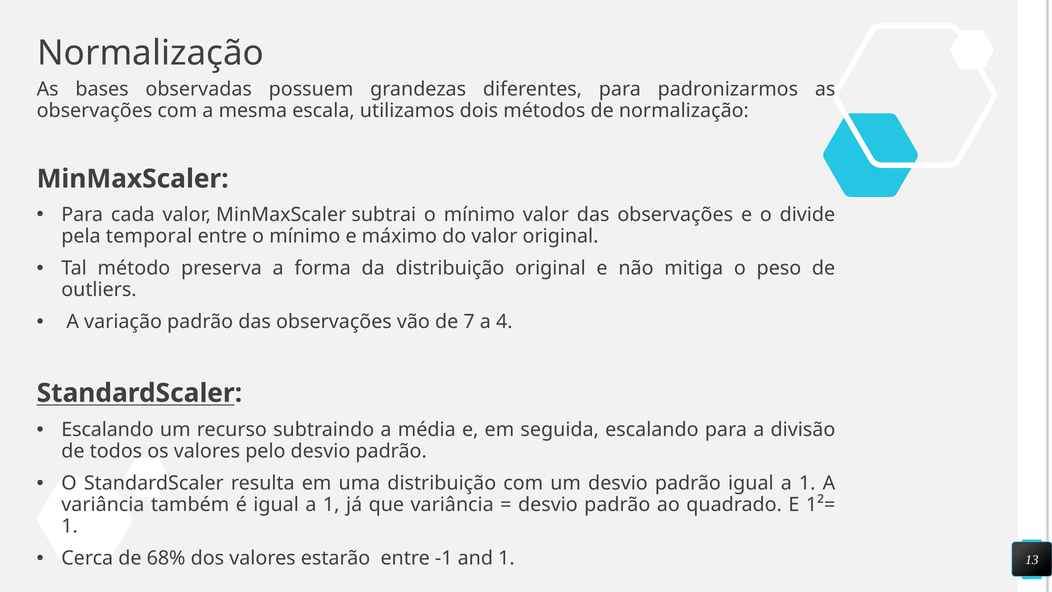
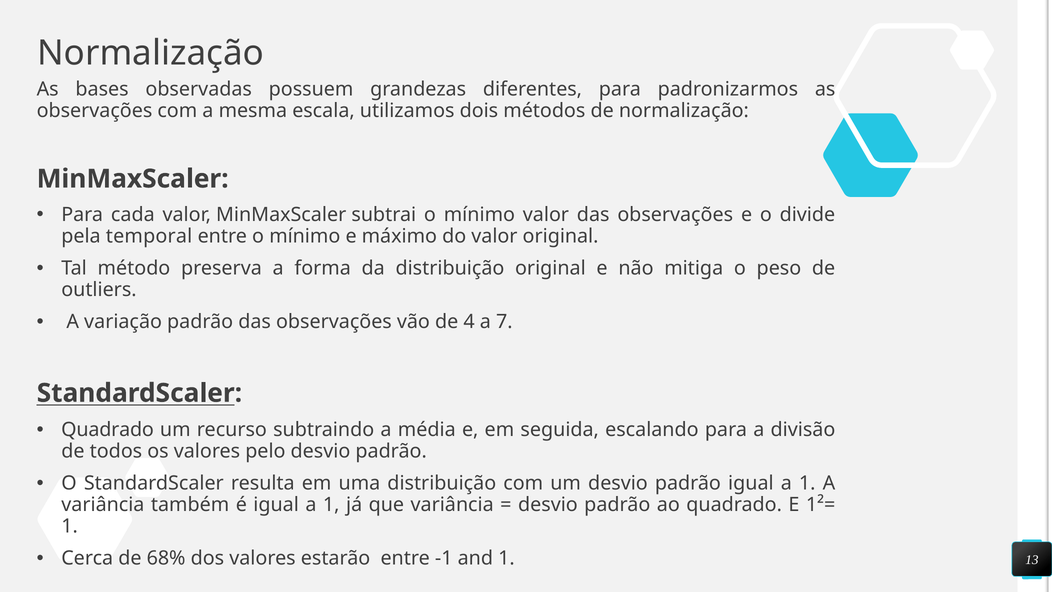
7: 7 -> 4
4: 4 -> 7
Escalando at (108, 430): Escalando -> Quadrado
